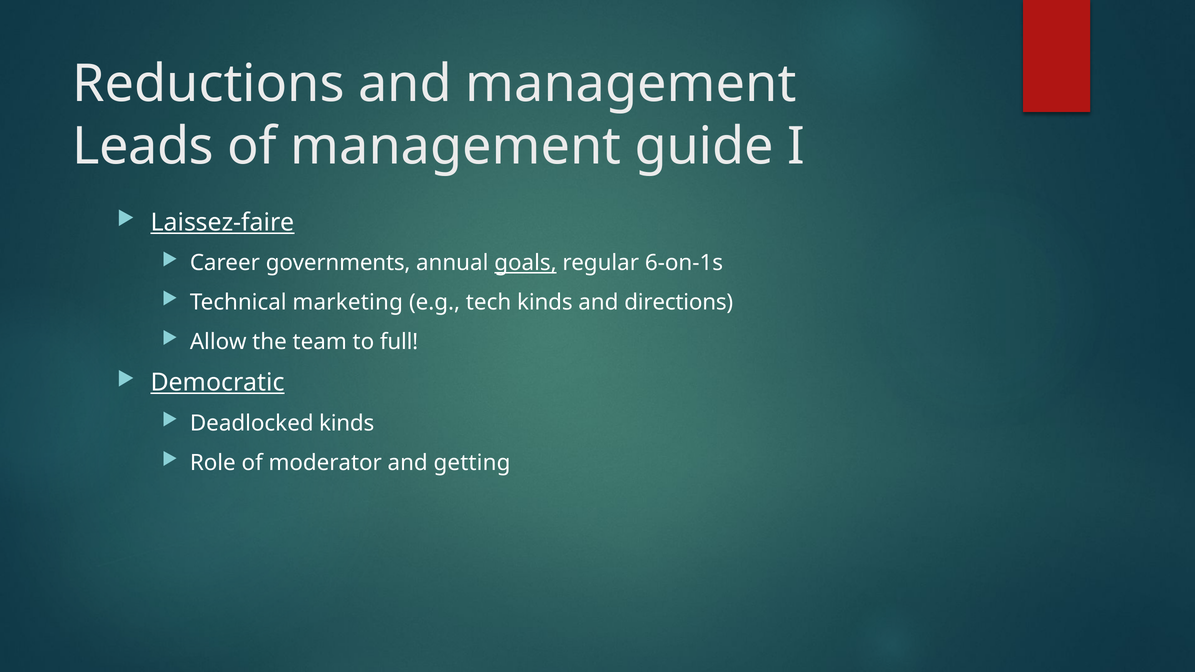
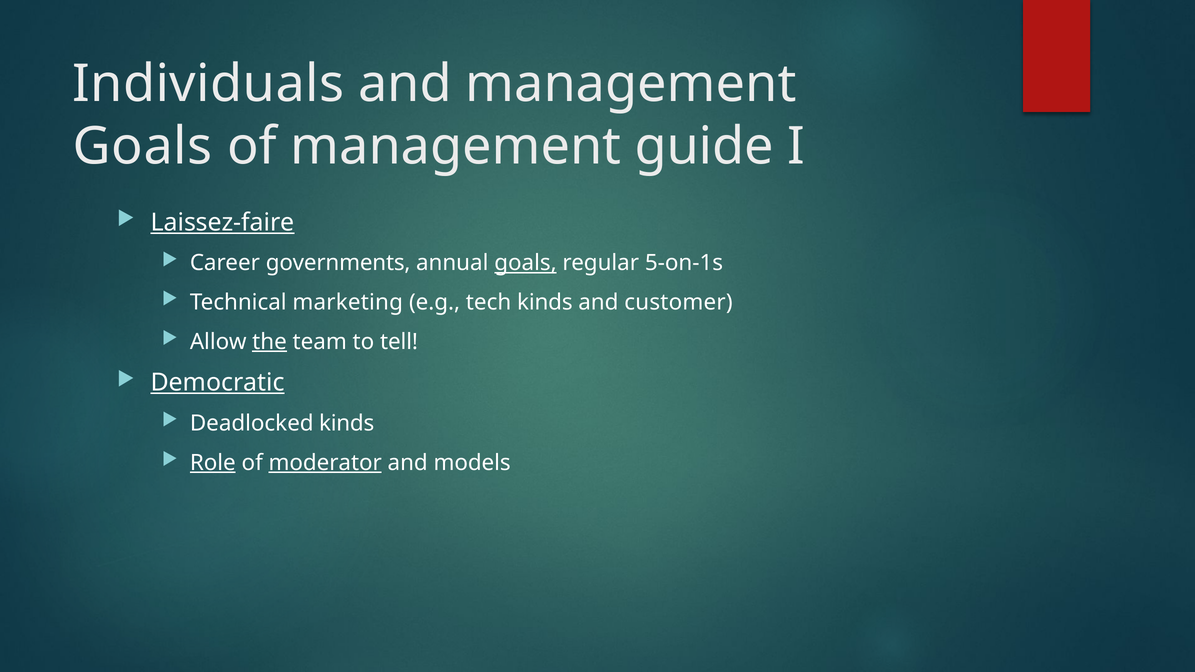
Reductions: Reductions -> Individuals
Leads at (143, 147): Leads -> Goals
6-on-1s: 6-on-1s -> 5-on-1s
directions: directions -> customer
the underline: none -> present
full: full -> tell
Role underline: none -> present
moderator underline: none -> present
getting: getting -> models
